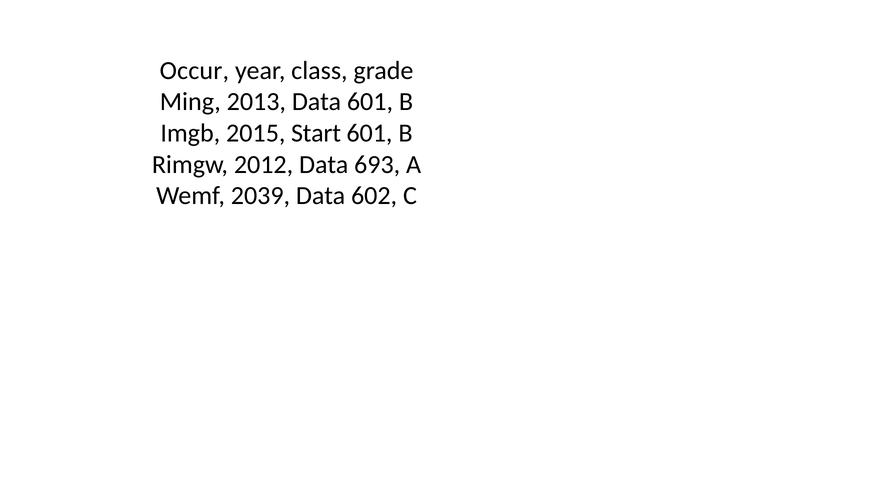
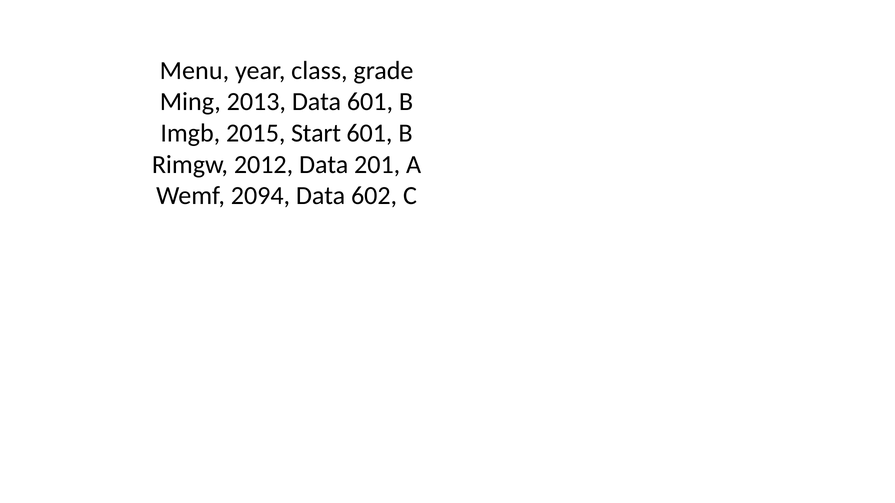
Occur: Occur -> Menu
693: 693 -> 201
2039: 2039 -> 2094
